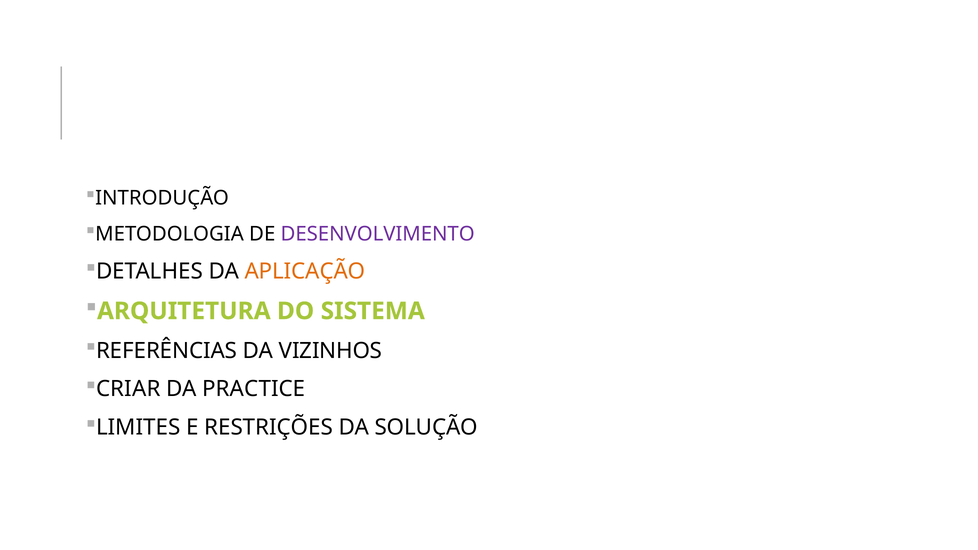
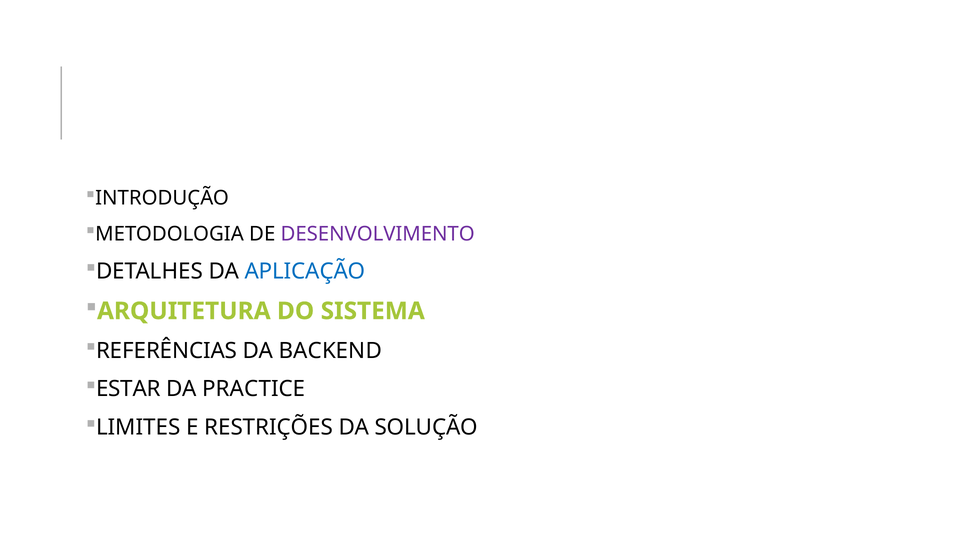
APLICAÇÃO colour: orange -> blue
VIZINHOS: VIZINHOS -> BACKEND
CRIAR: CRIAR -> ESTAR
